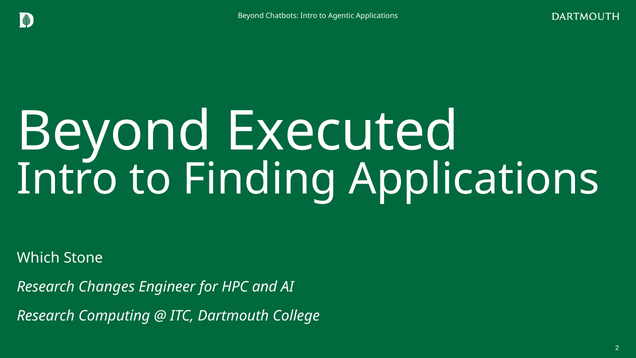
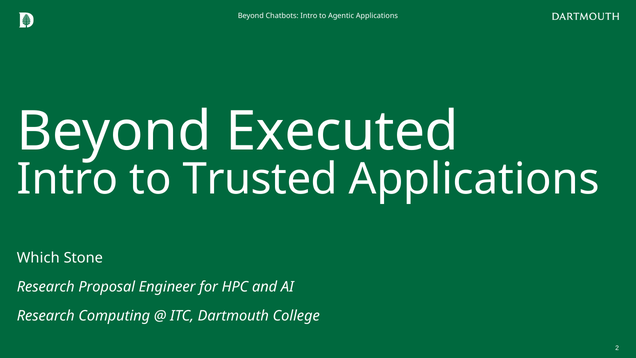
Finding: Finding -> Trusted
Changes: Changes -> Proposal
